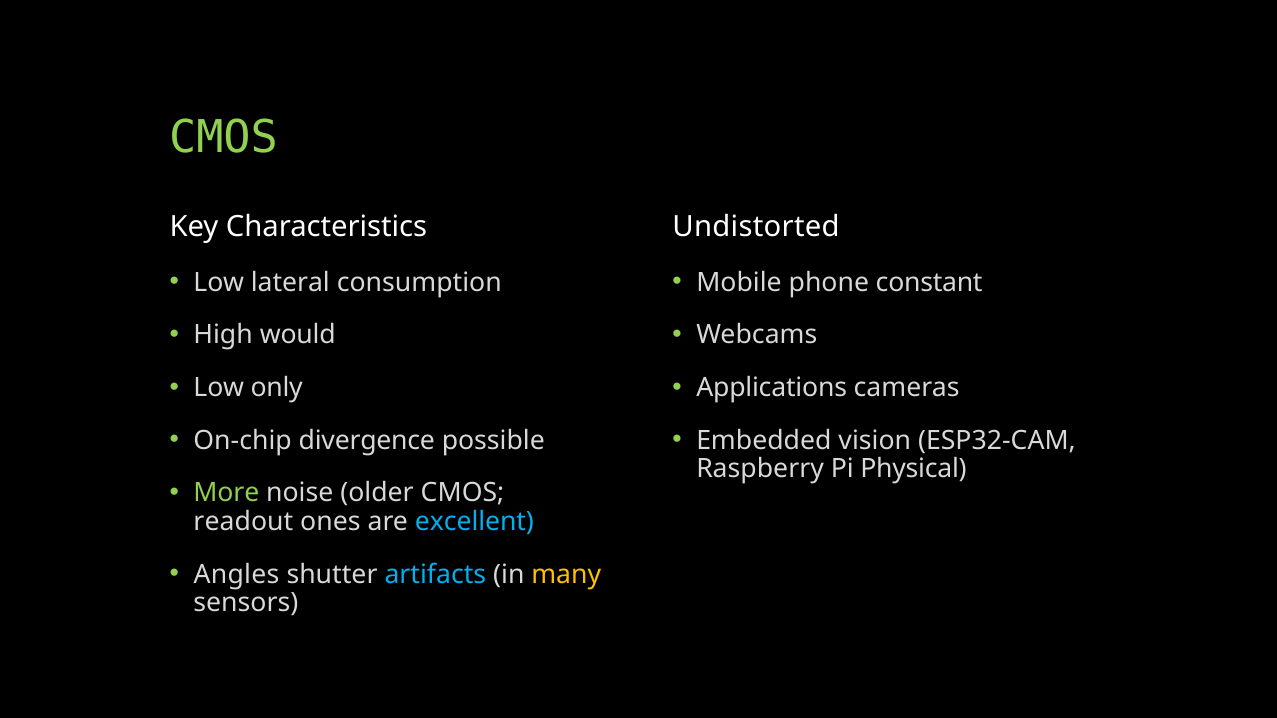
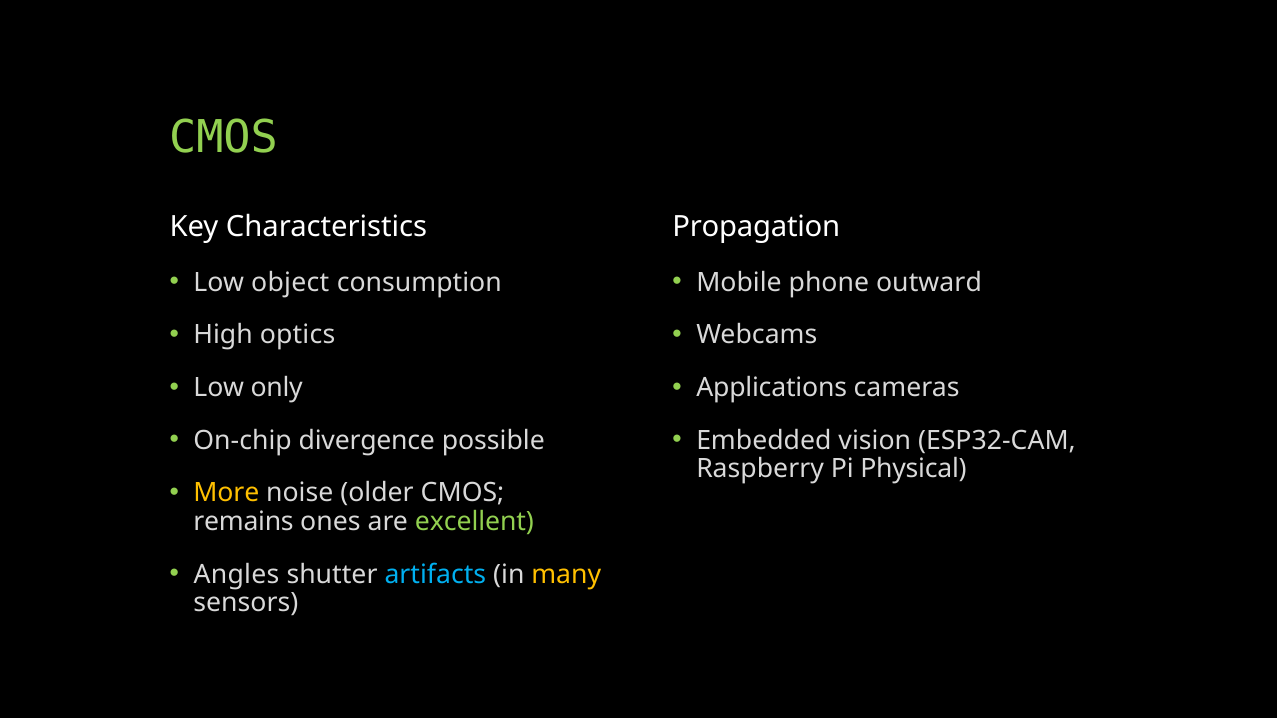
Undistorted: Undistorted -> Propagation
lateral: lateral -> object
constant: constant -> outward
would: would -> optics
More colour: light green -> yellow
readout: readout -> remains
excellent colour: light blue -> light green
